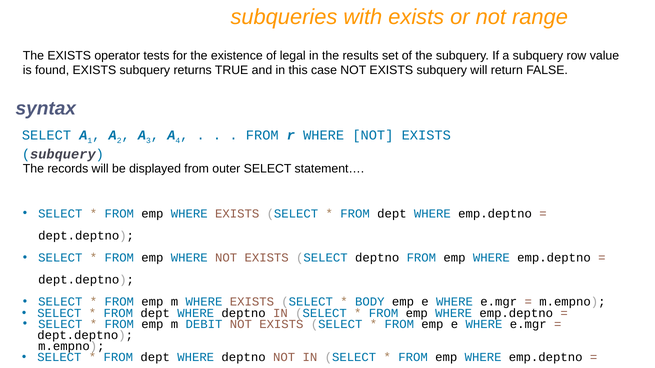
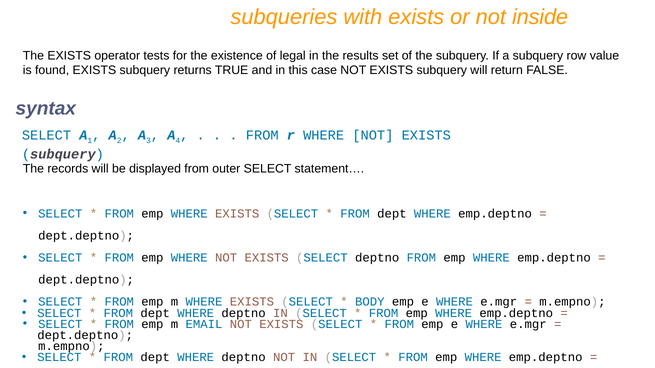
range: range -> inside
DEBIT: DEBIT -> EMAIL
